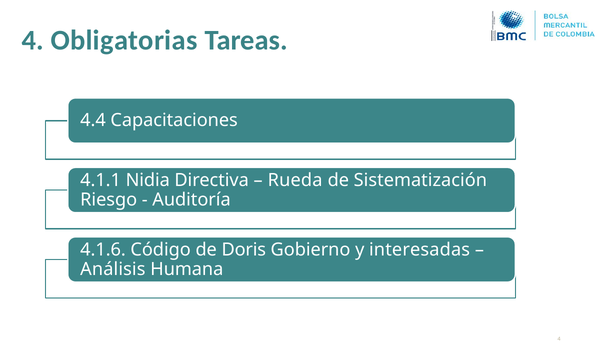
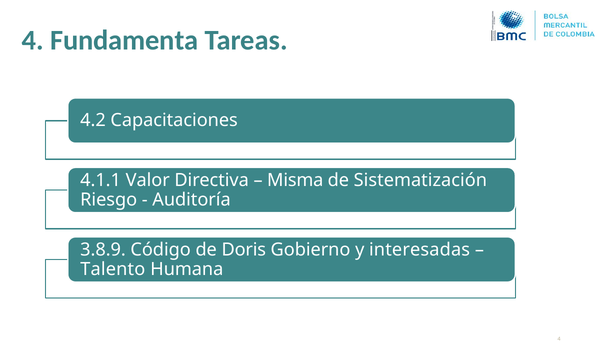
Obligatorias: Obligatorias -> Fundamenta
4.4: 4.4 -> 4.2
Nidia: Nidia -> Valor
Rueda: Rueda -> Misma
4.1.6: 4.1.6 -> 3.8.9
Análisis: Análisis -> Talento
